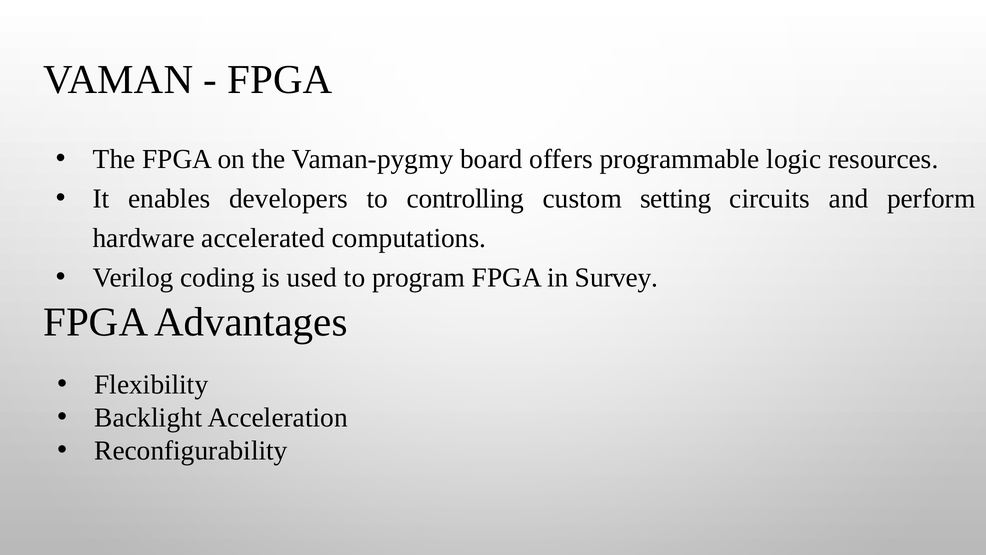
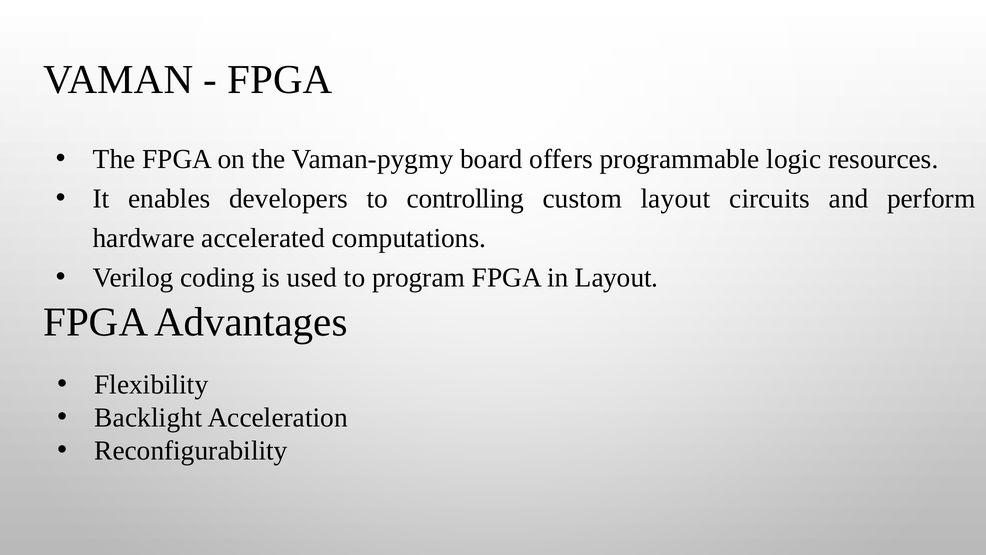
custom setting: setting -> layout
in Survey: Survey -> Layout
